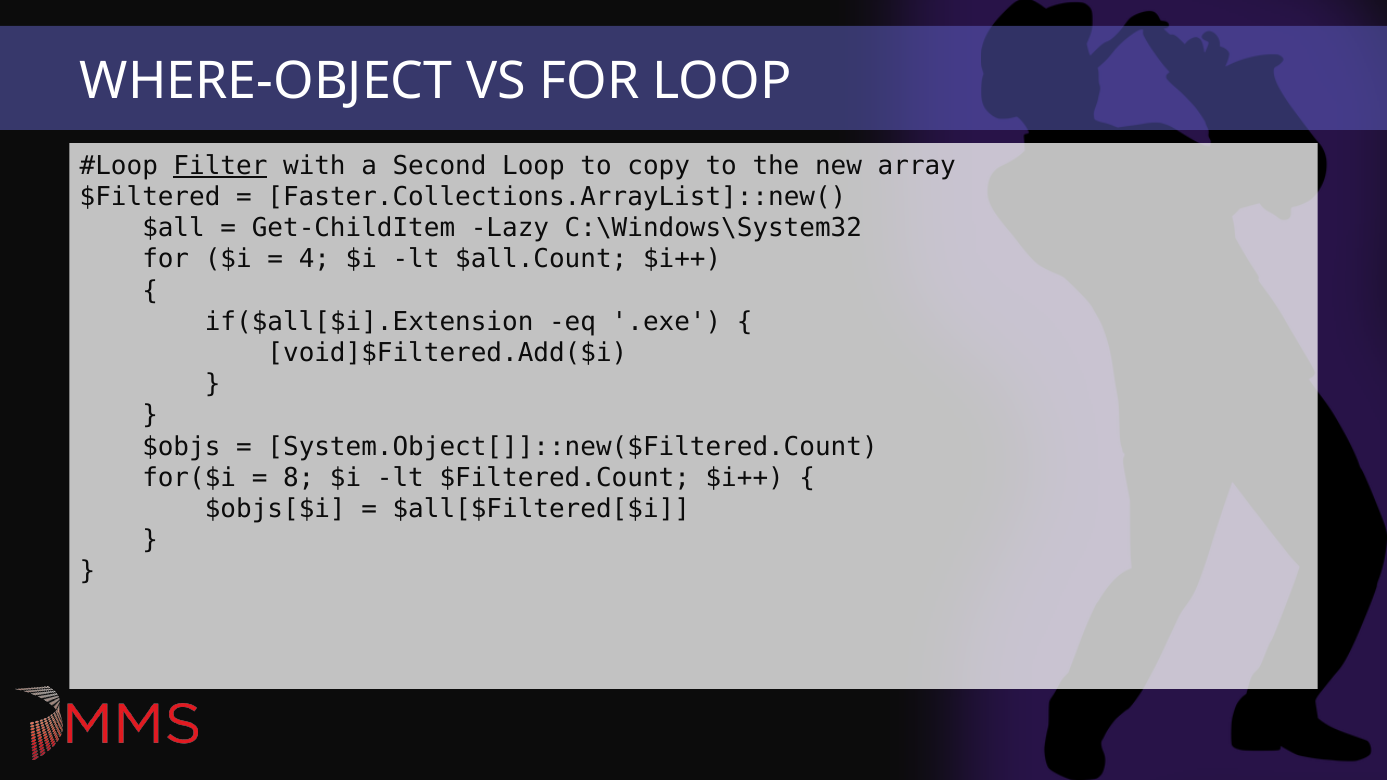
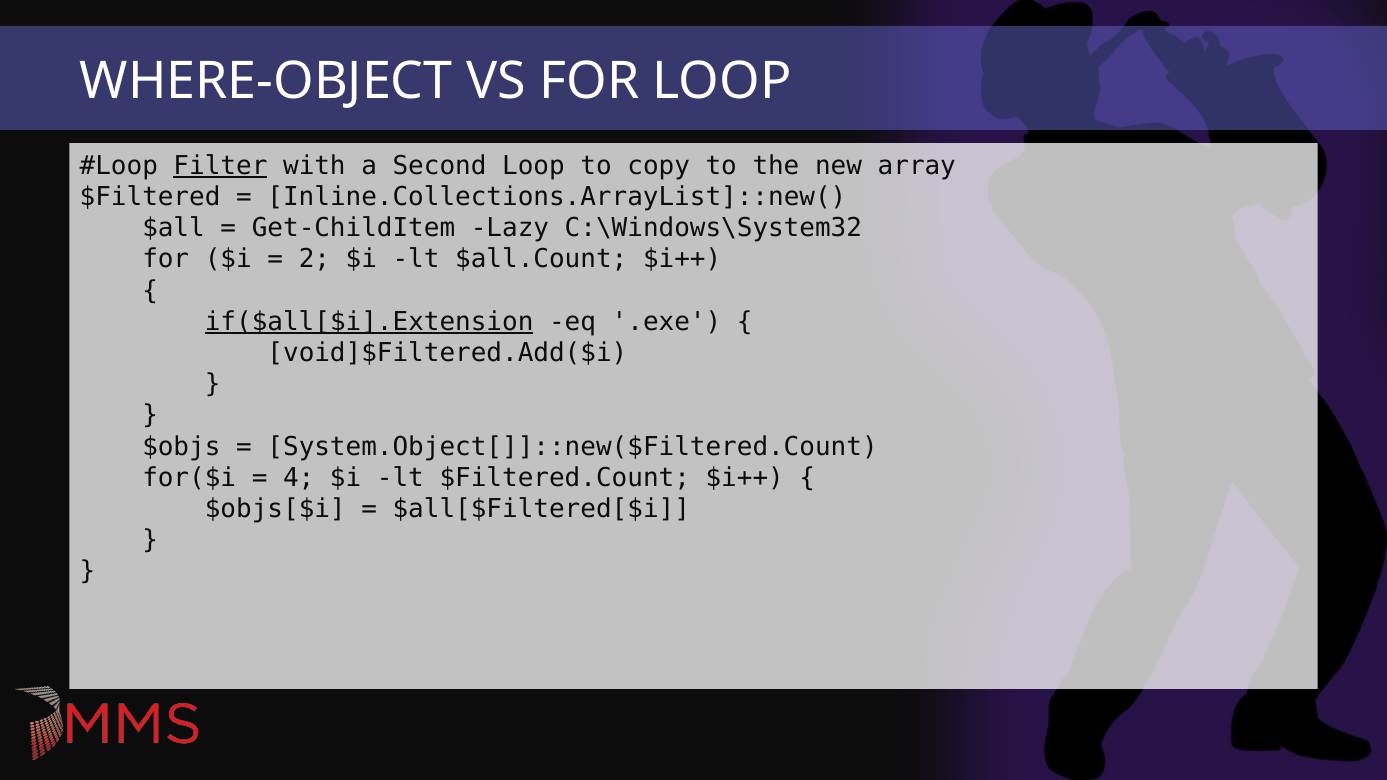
Faster.Collections.ArrayList]::new(: Faster.Collections.ArrayList]::new( -> Inline.Collections.ArrayList]::new(
4: 4 -> 2
if($all[$i].Extension underline: none -> present
8: 8 -> 4
